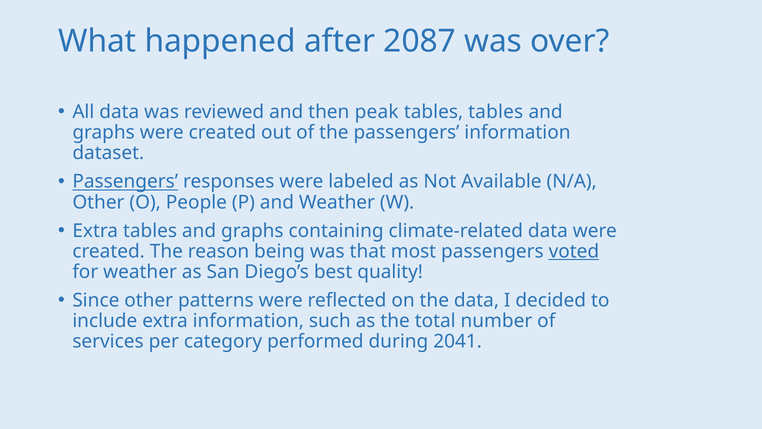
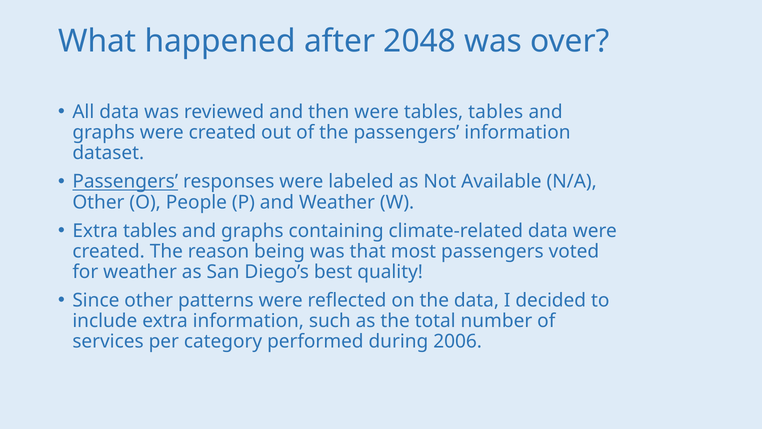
2087: 2087 -> 2048
then peak: peak -> were
voted underline: present -> none
2041: 2041 -> 2006
